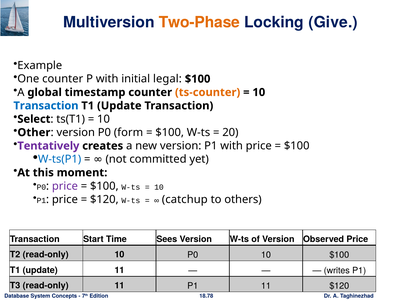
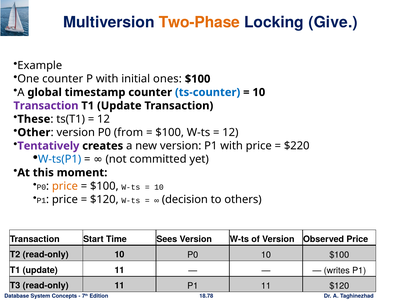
legal: legal -> ones
ts-counter colour: orange -> blue
Transaction at (46, 106) colour: blue -> purple
Select: Select -> These
10 at (104, 119): 10 -> 12
form: form -> from
20 at (230, 132): 20 -> 12
$100 at (297, 146): $100 -> $220
price at (65, 186) colour: purple -> orange
catchup: catchup -> decision
